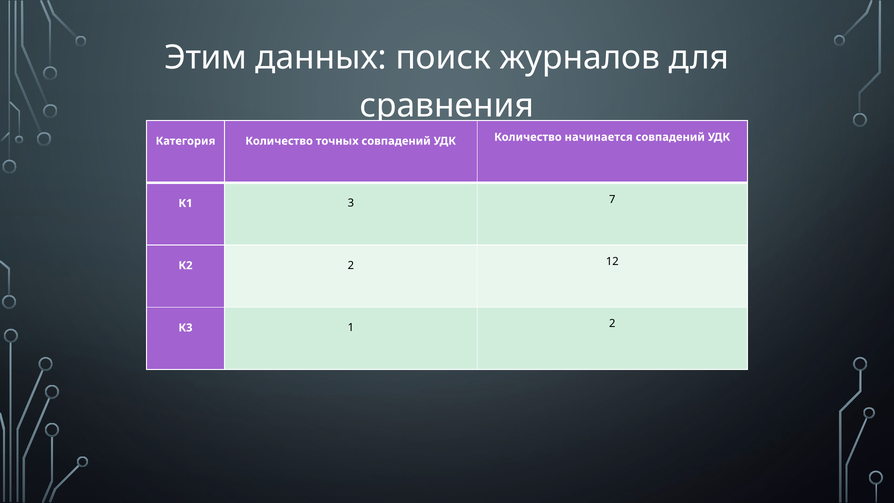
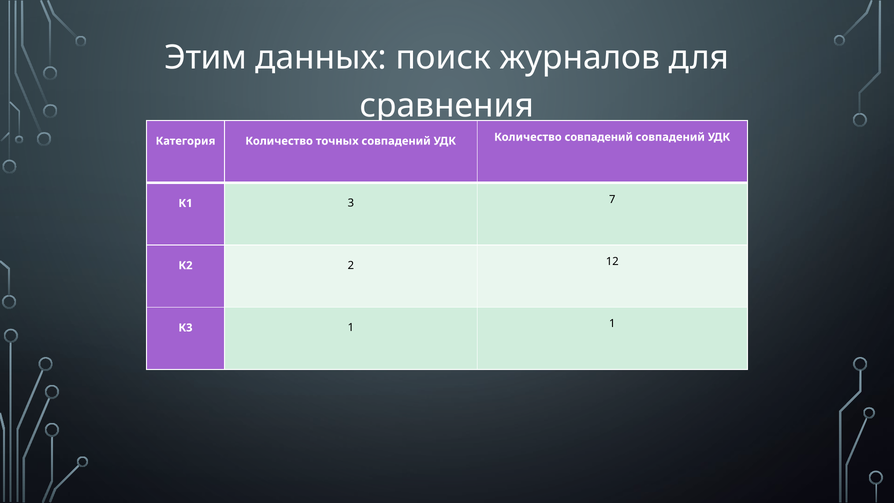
Количество начинается: начинается -> совпадений
1 2: 2 -> 1
